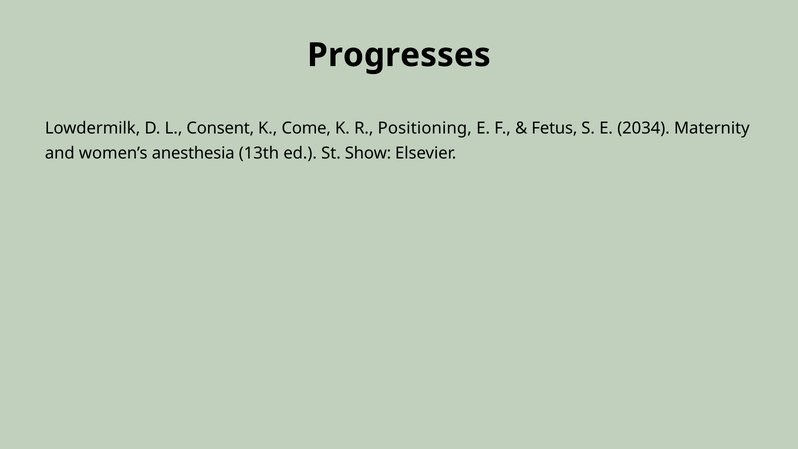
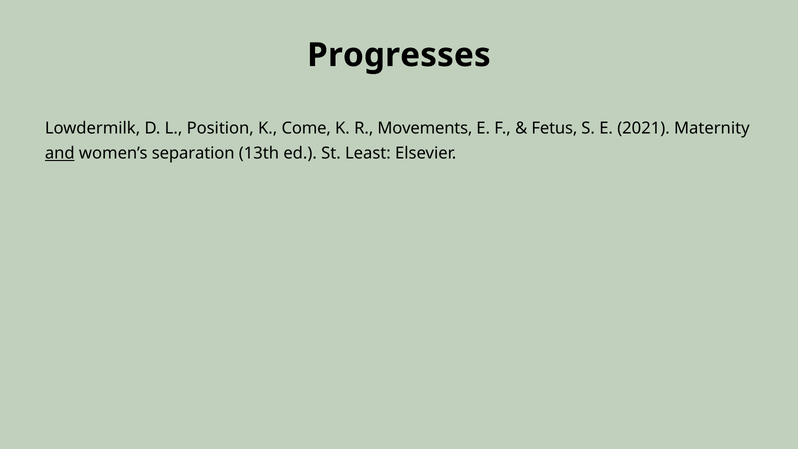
Consent: Consent -> Position
Positioning: Positioning -> Movements
2034: 2034 -> 2021
and underline: none -> present
anesthesia: anesthesia -> separation
Show: Show -> Least
